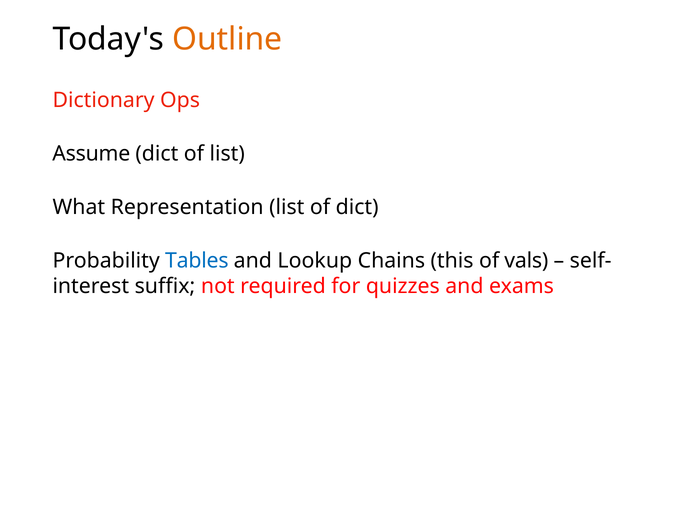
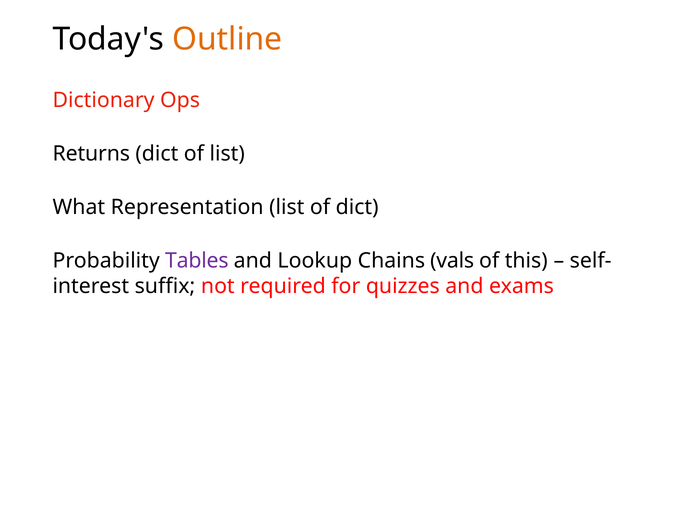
Assume: Assume -> Returns
Tables colour: blue -> purple
this: this -> vals
vals: vals -> this
